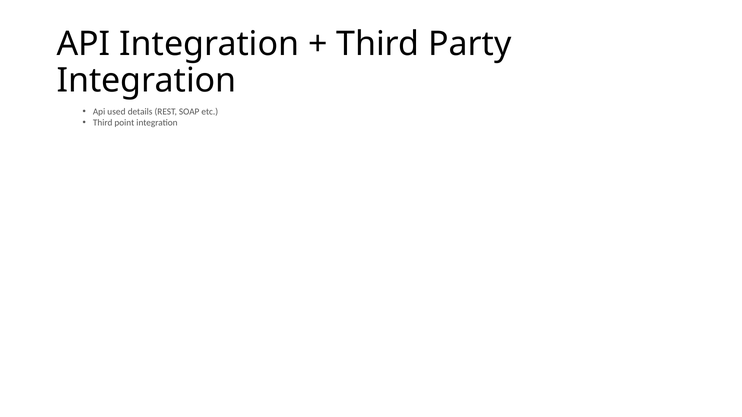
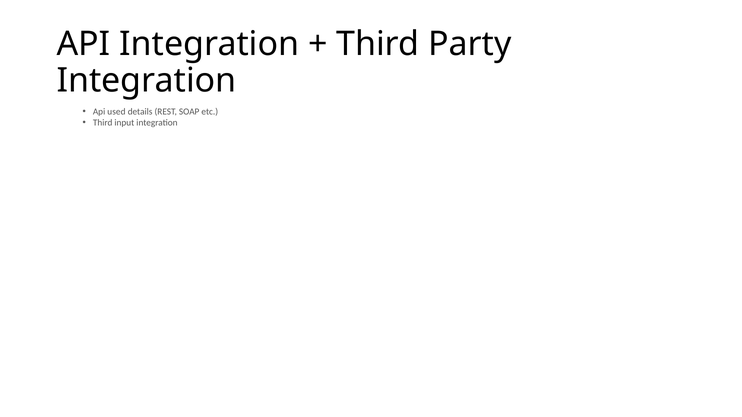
point: point -> input
